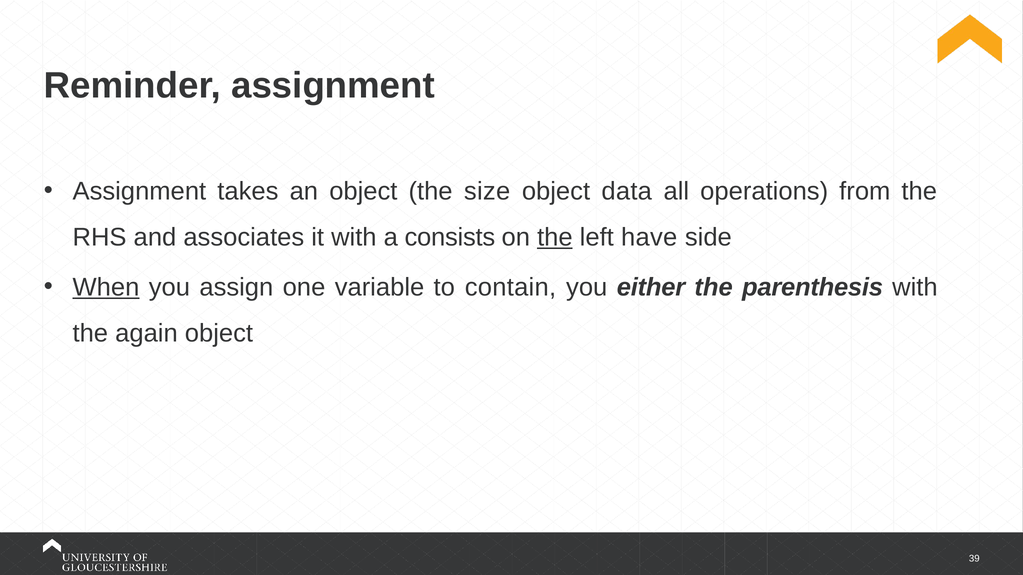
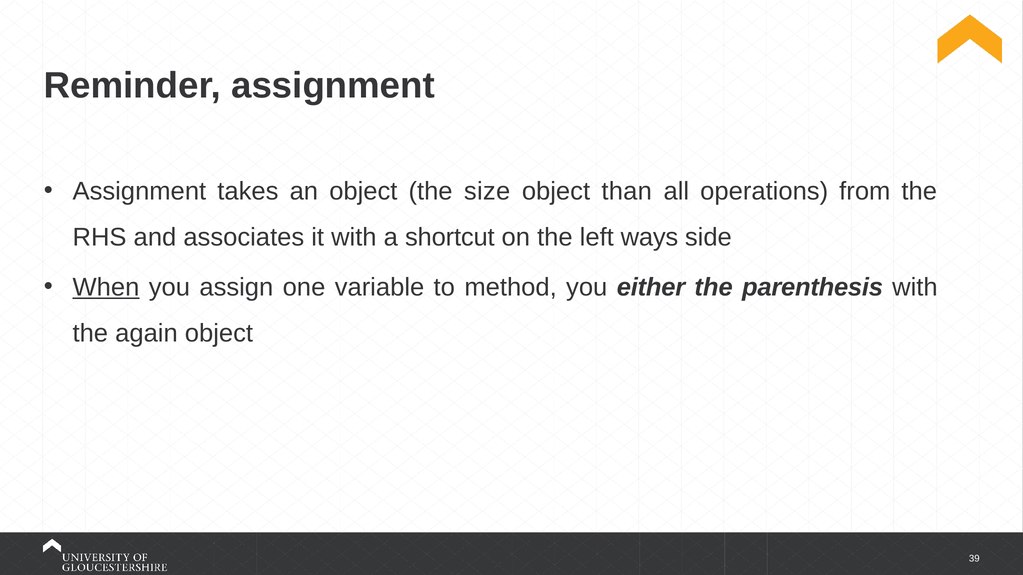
data: data -> than
consists: consists -> shortcut
the at (555, 237) underline: present -> none
have: have -> ways
contain: contain -> method
